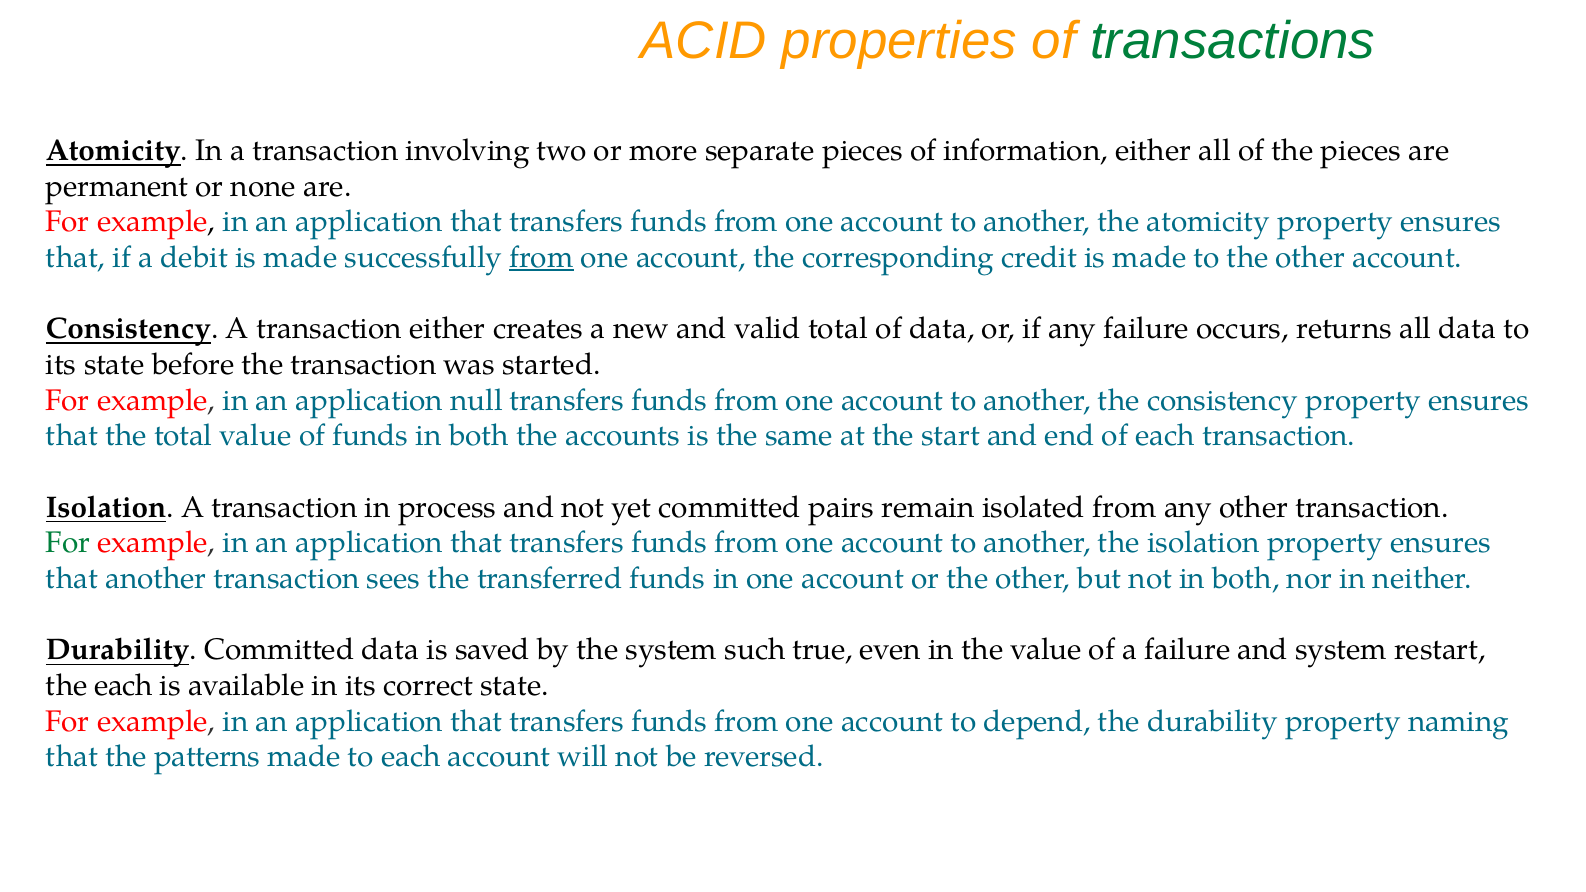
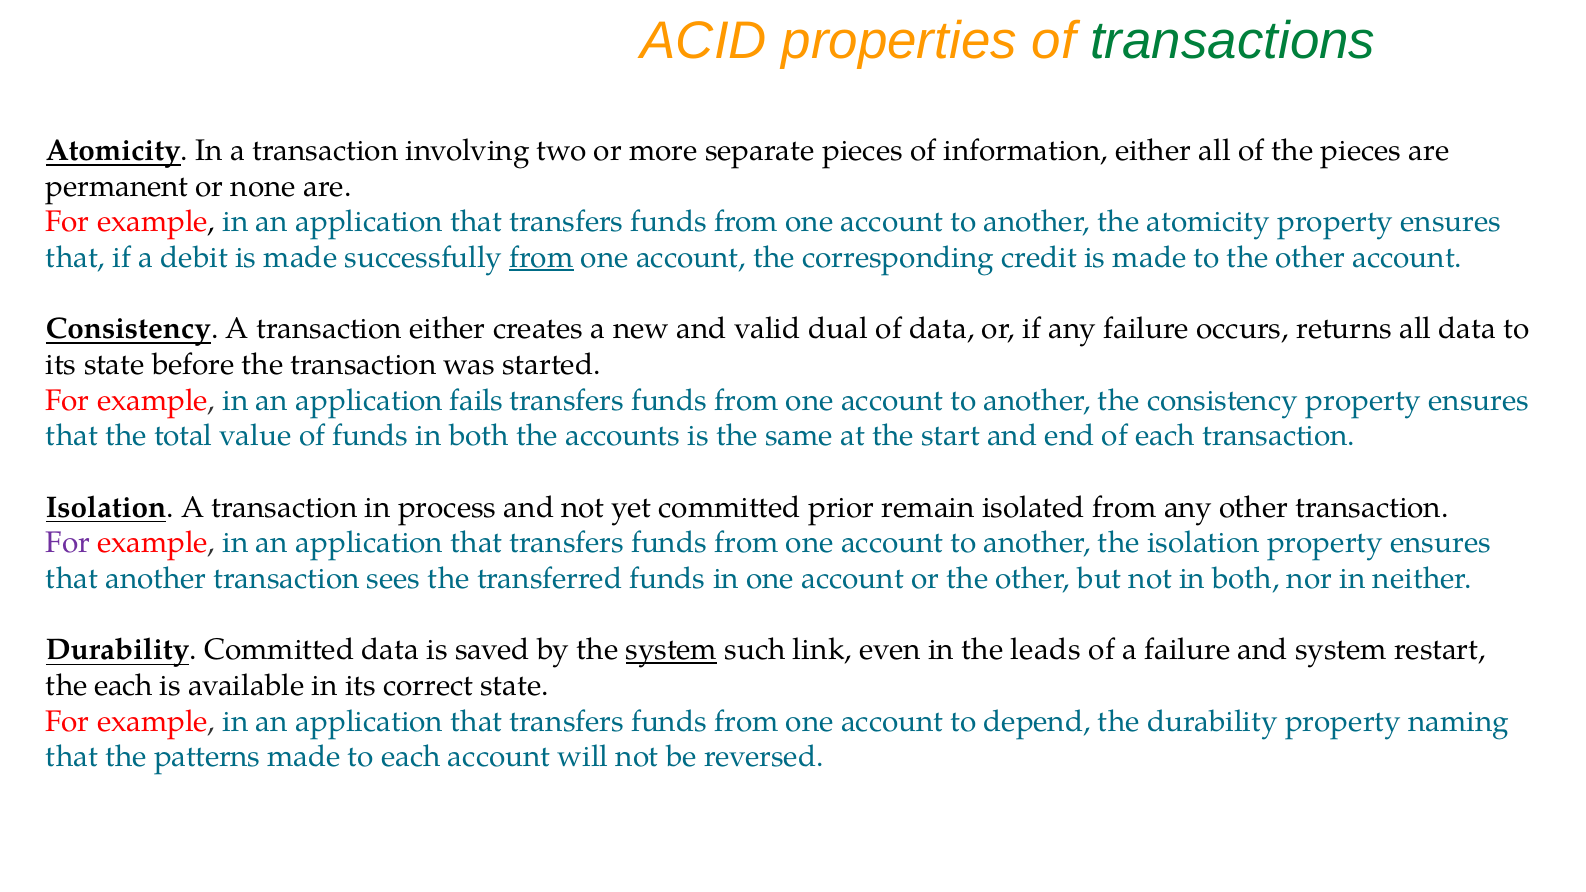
valid total: total -> dual
null: null -> fails
pairs: pairs -> prior
For at (68, 543) colour: green -> purple
system at (671, 650) underline: none -> present
true: true -> link
the value: value -> leads
